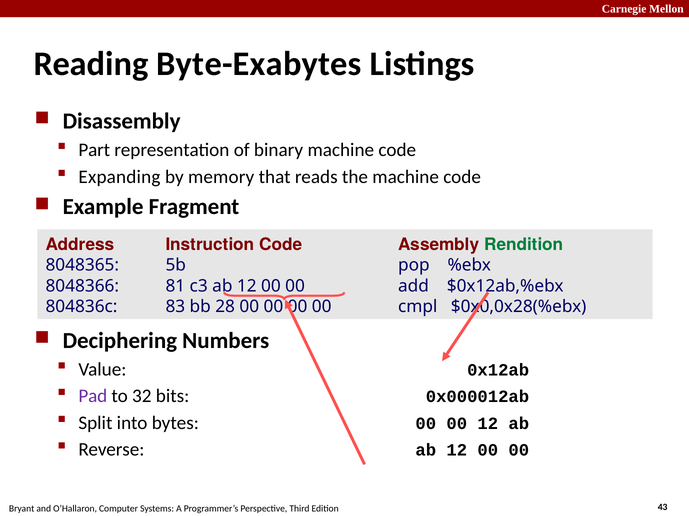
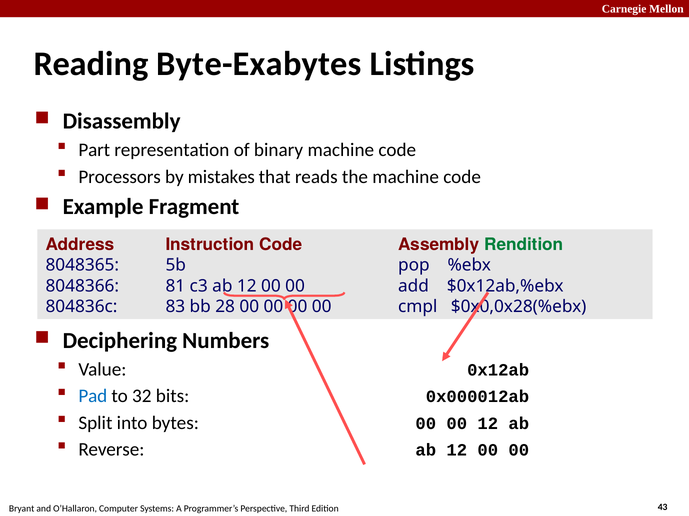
Expanding: Expanding -> Processors
memory: memory -> mistakes
Pad colour: purple -> blue
